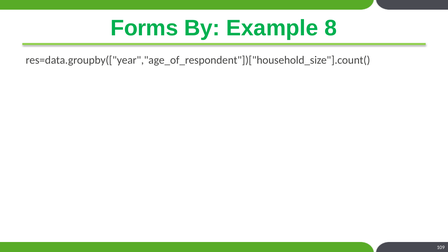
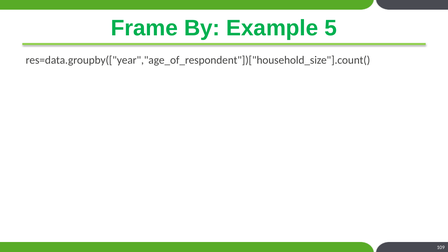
Forms: Forms -> Frame
8: 8 -> 5
